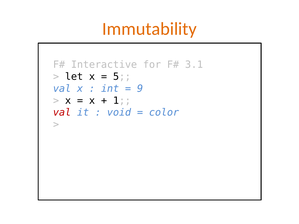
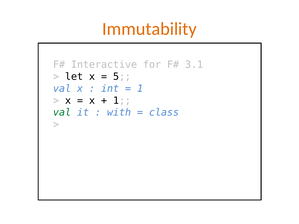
9 at (140, 89): 9 -> 1
val at (62, 113) colour: red -> green
void: void -> with
color: color -> class
